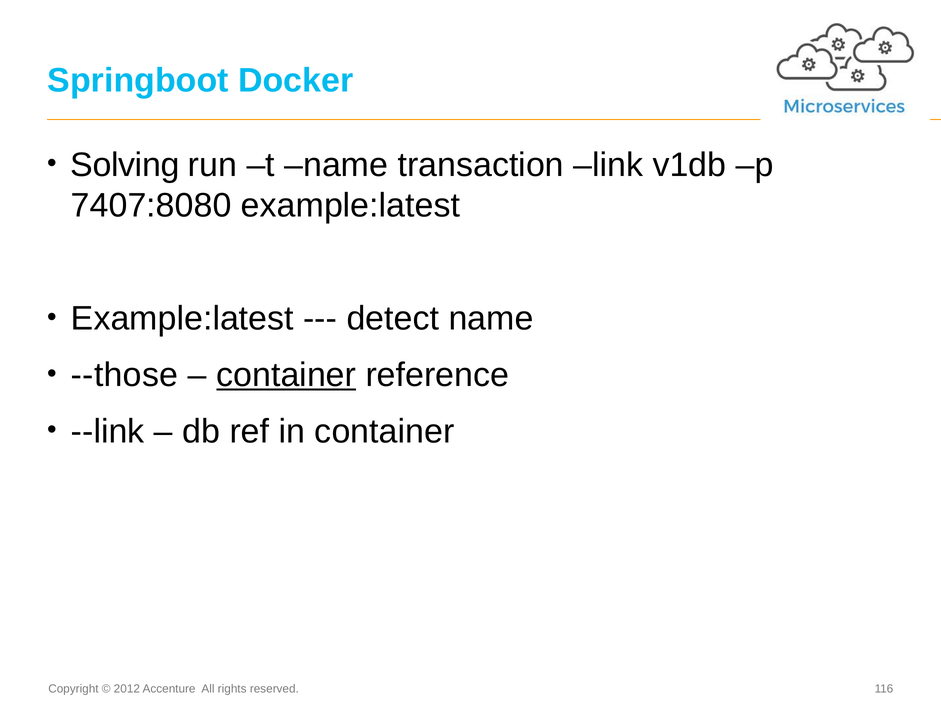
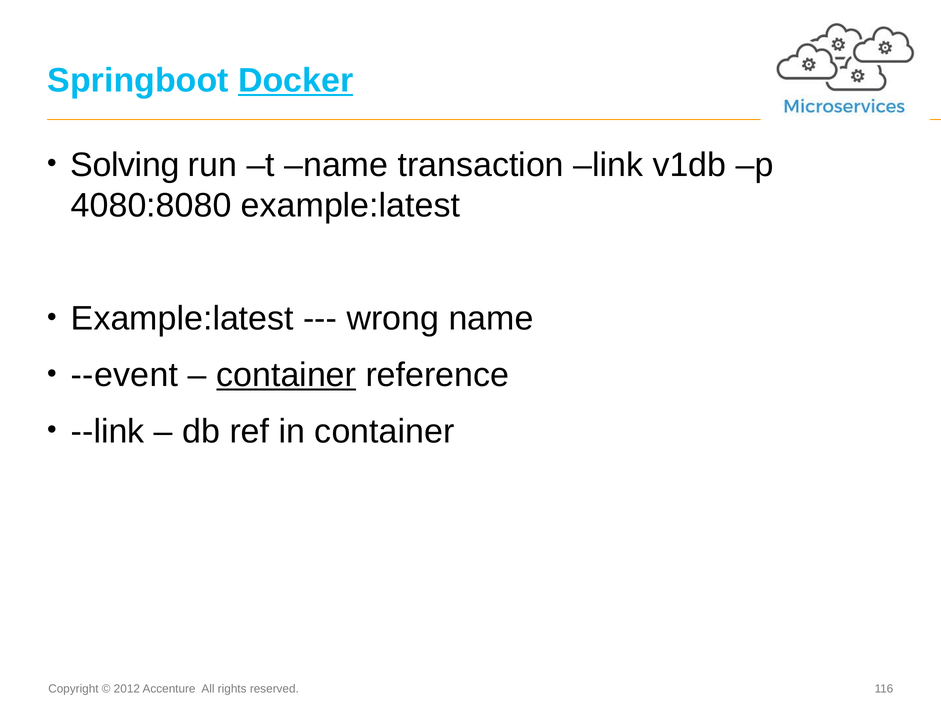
Docker underline: none -> present
7407:8080: 7407:8080 -> 4080:8080
detect: detect -> wrong
--those: --those -> --event
